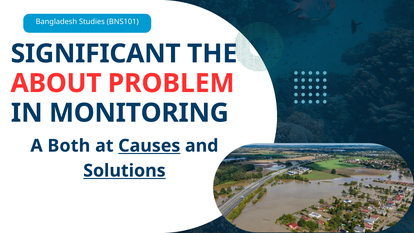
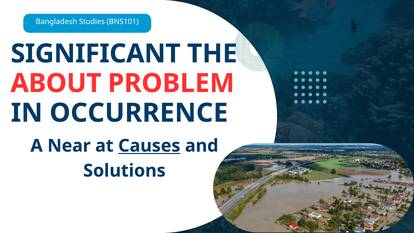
MONITORING: MONITORING -> OCCURRENCE
Both: Both -> Near
Solutions underline: present -> none
